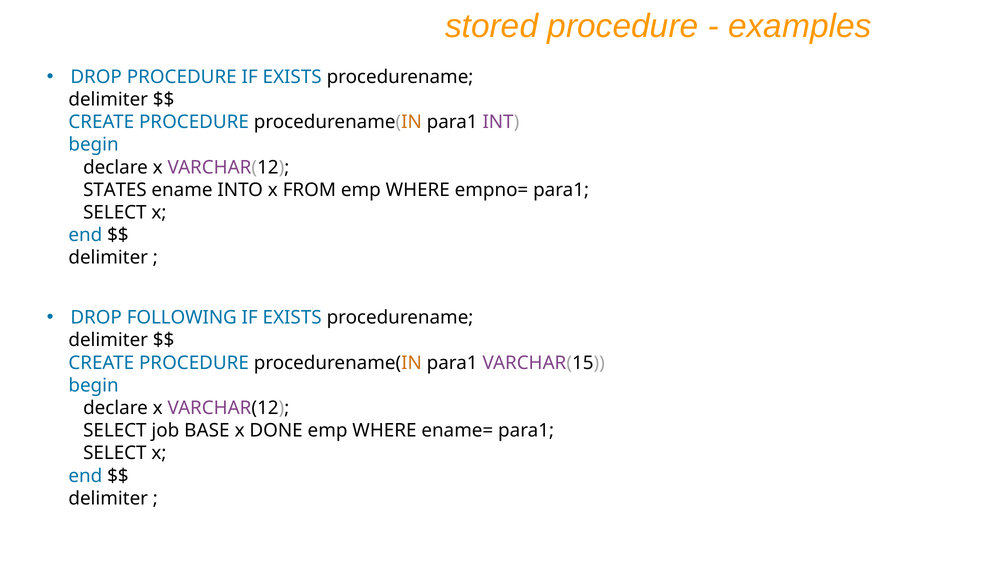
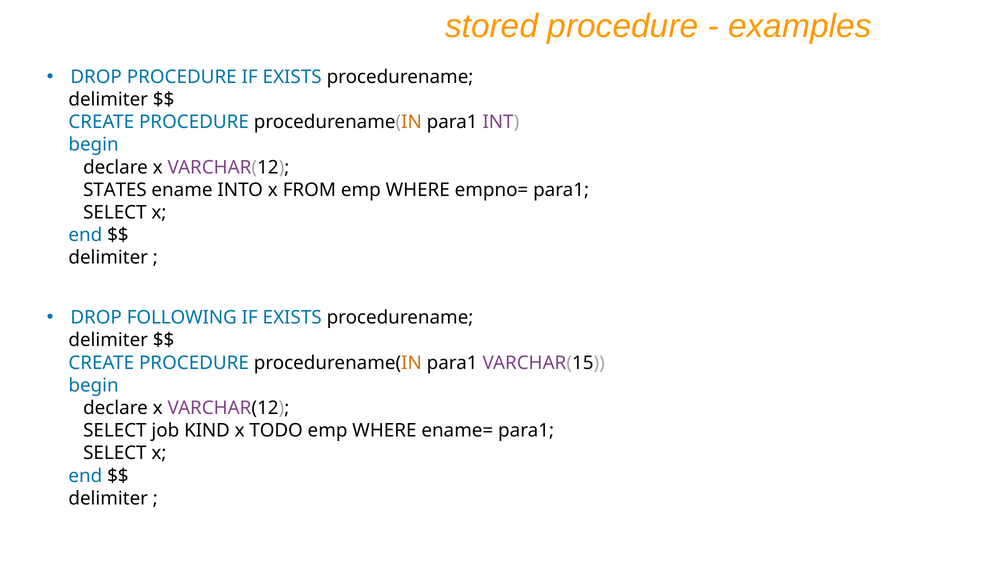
BASE: BASE -> KIND
DONE: DONE -> TODO
